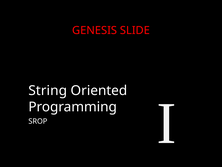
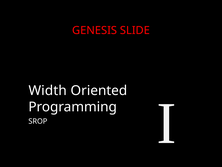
String: String -> Width
